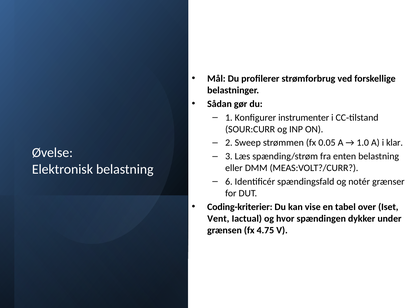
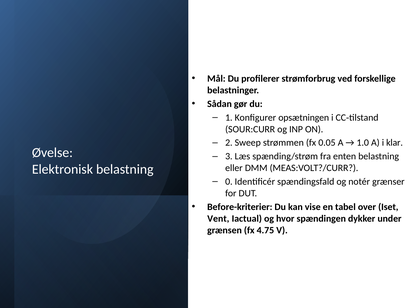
instrumenter: instrumenter -> opsætningen
6: 6 -> 0
Coding-kriterier: Coding-kriterier -> Before-kriterier
